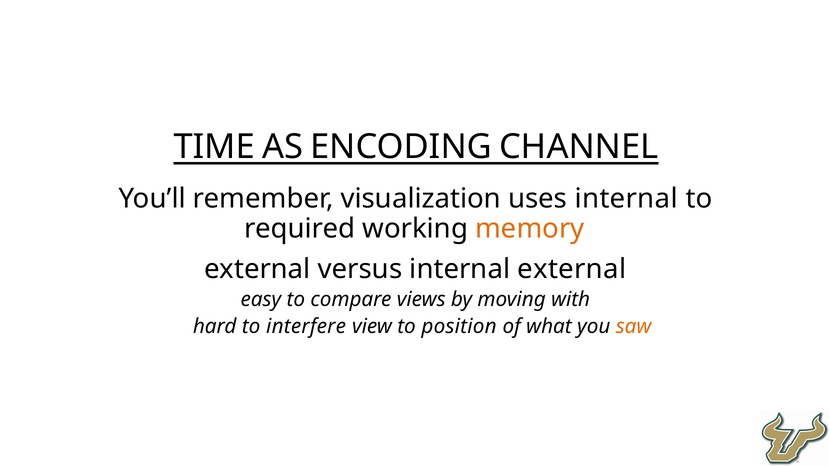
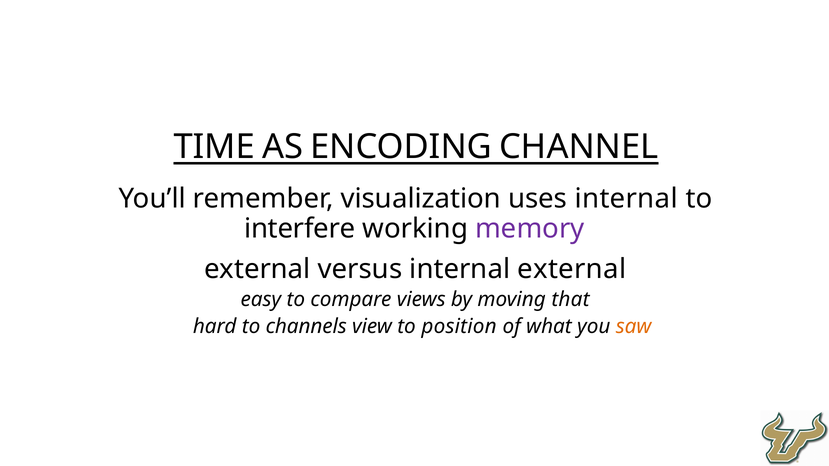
required: required -> interfere
memory colour: orange -> purple
with: with -> that
interfere: interfere -> channels
